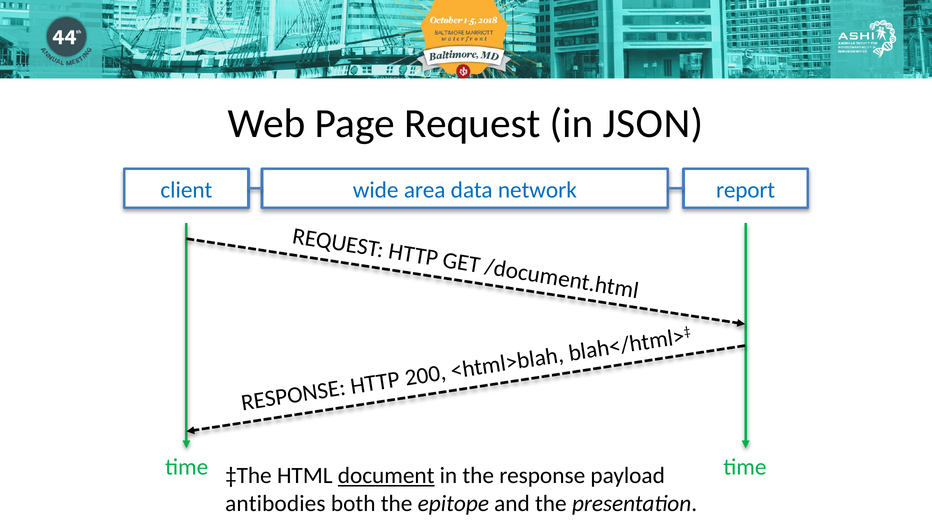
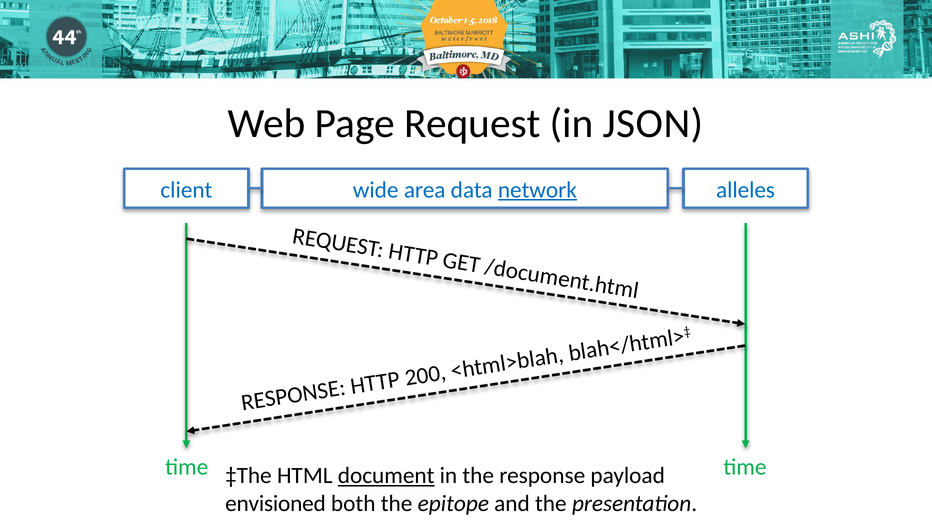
network underline: none -> present
report: report -> alleles
antibodies: antibodies -> envisioned
